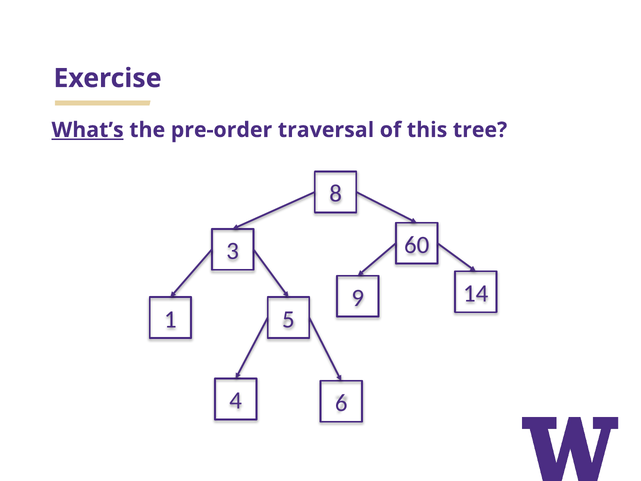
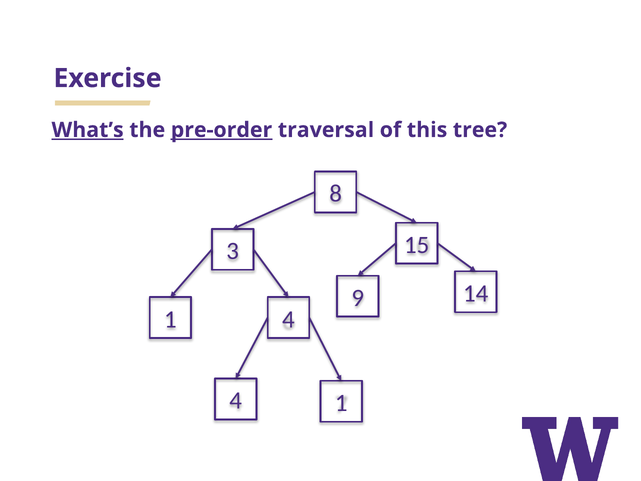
pre-order underline: none -> present
60: 60 -> 15
1 5: 5 -> 4
4 6: 6 -> 1
